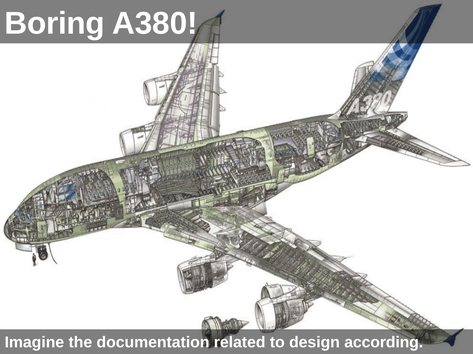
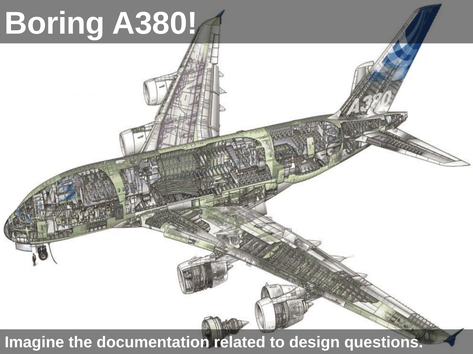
according: according -> questions
